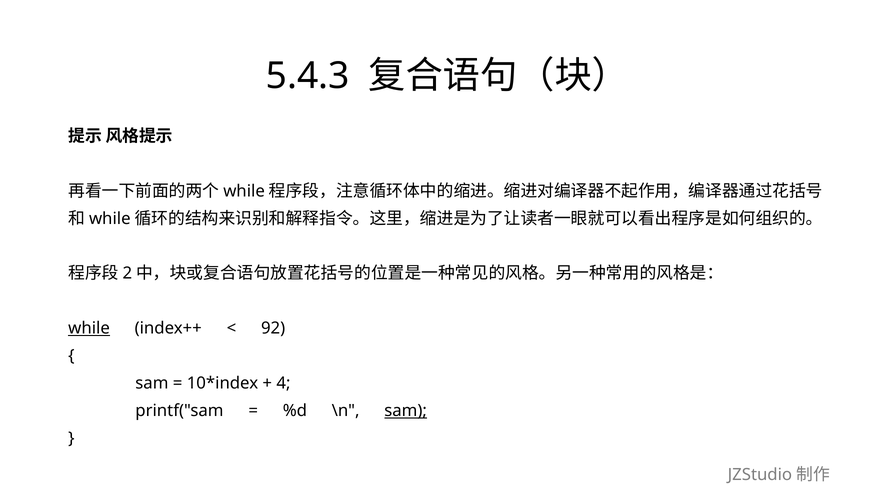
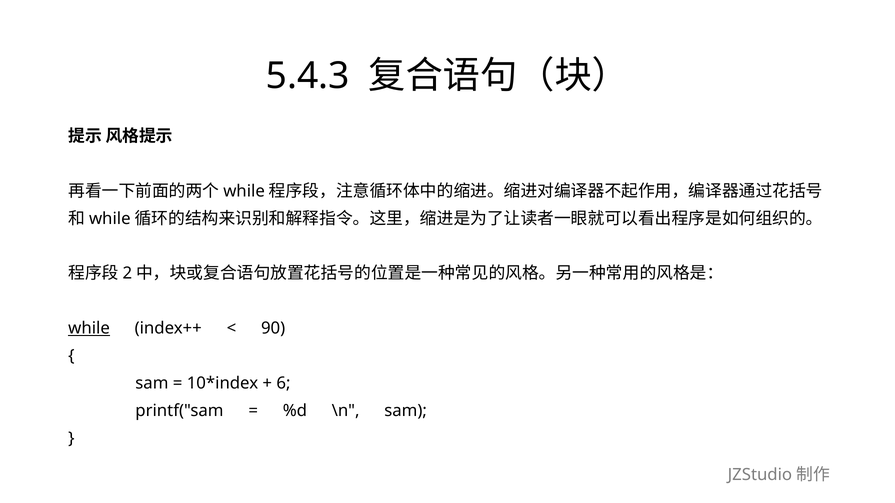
92: 92 -> 90
4: 4 -> 6
sam at (406, 411) underline: present -> none
